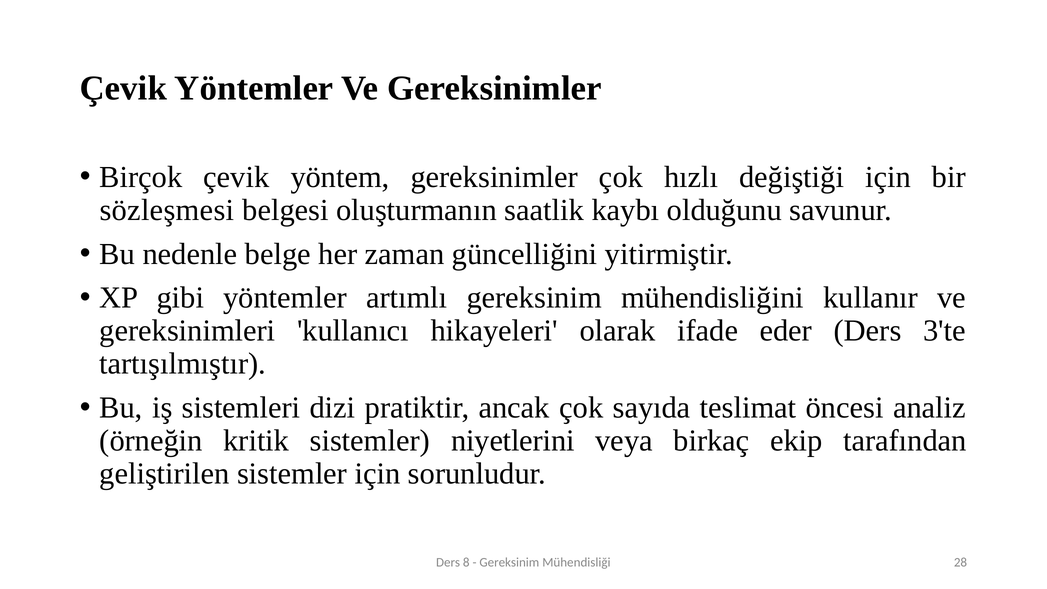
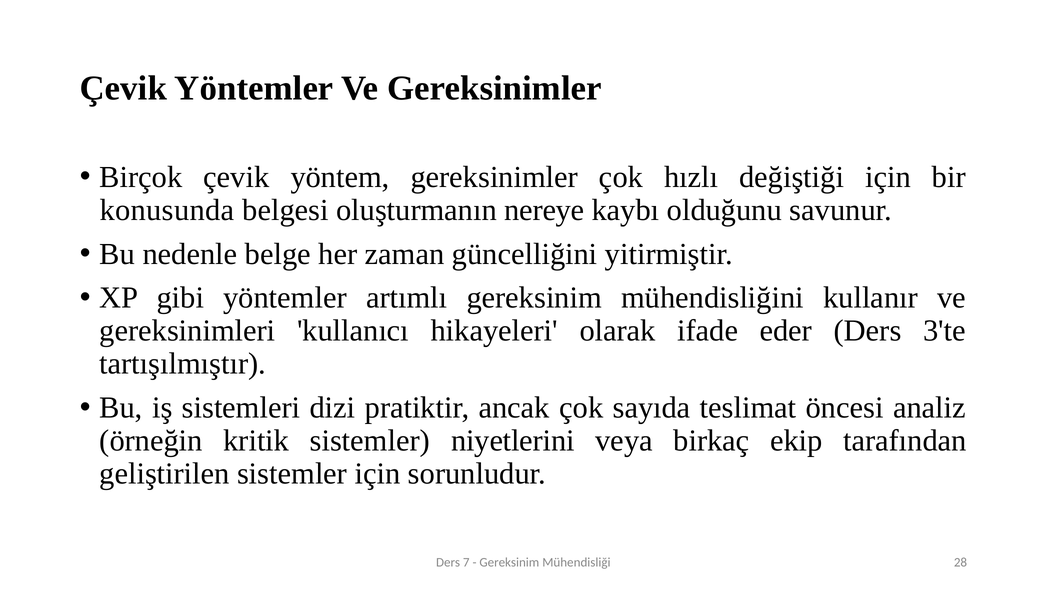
sözleşmesi: sözleşmesi -> konusunda
saatlik: saatlik -> nereye
8: 8 -> 7
